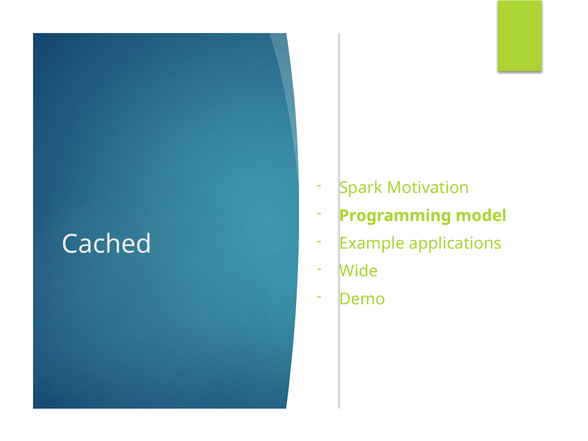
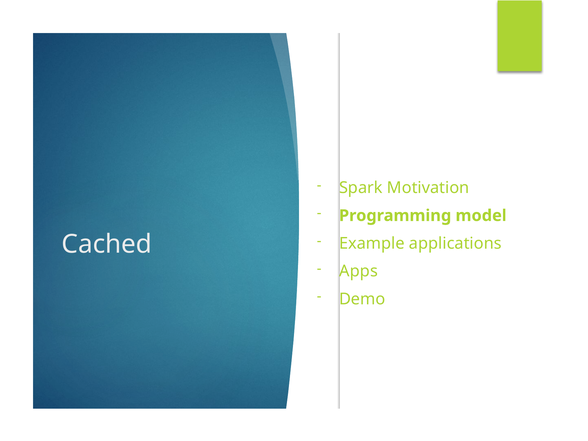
Wide: Wide -> Apps
